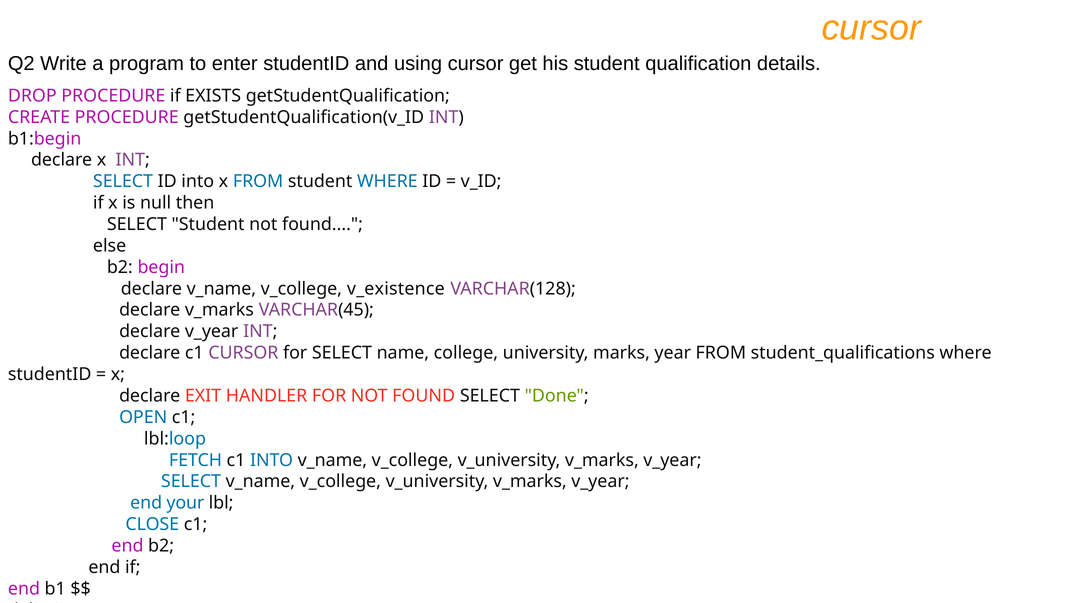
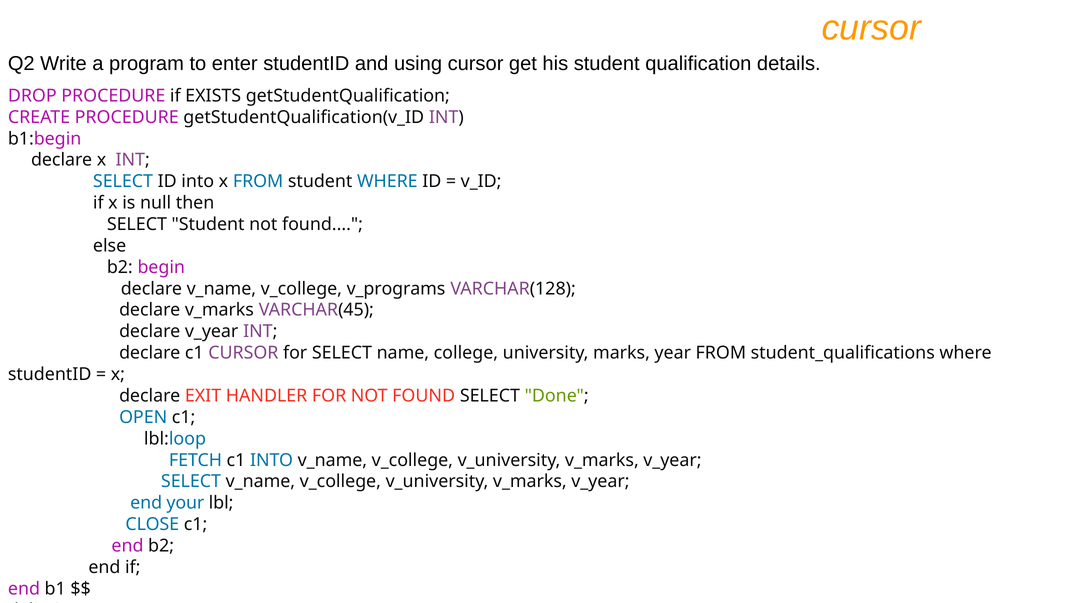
v_existence: v_existence -> v_programs
